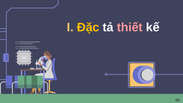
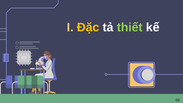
thiết colour: pink -> light green
